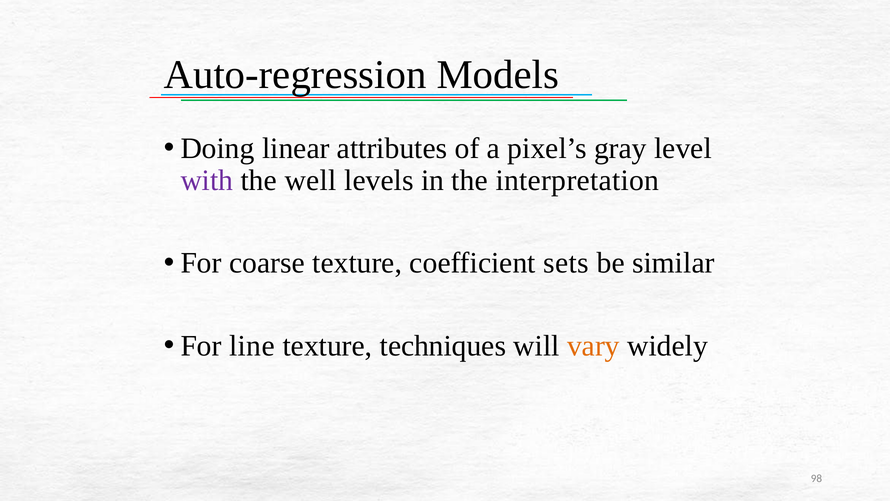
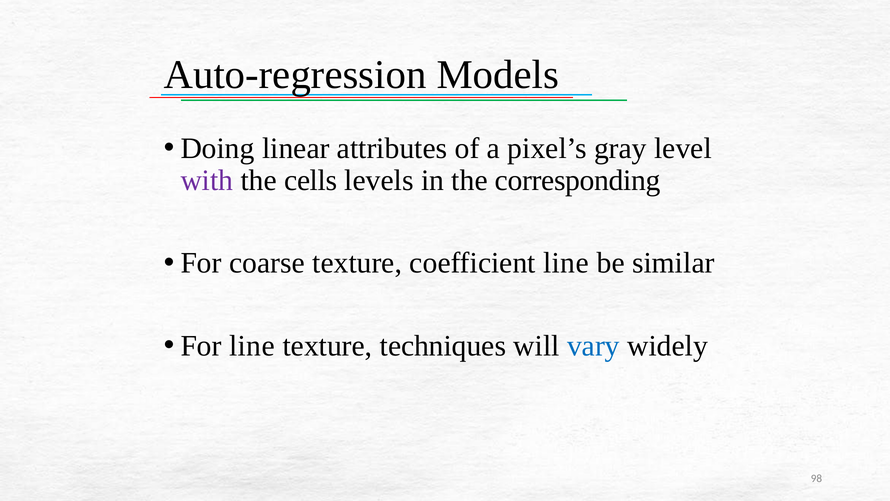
well: well -> cells
interpretation: interpretation -> corresponding
coefficient sets: sets -> line
vary colour: orange -> blue
